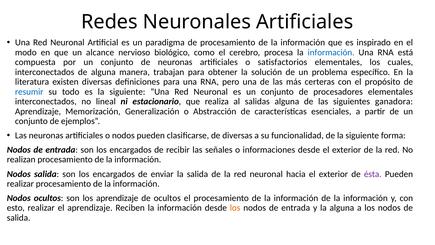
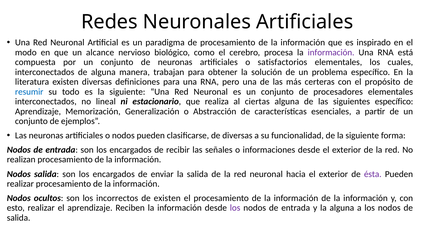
información at (331, 52) colour: blue -> purple
salidas: salidas -> ciertas
siguientes ganadora: ganadora -> específico
los aprendizaje: aprendizaje -> incorrectos
de ocultos: ocultos -> existen
los at (235, 208) colour: orange -> purple
